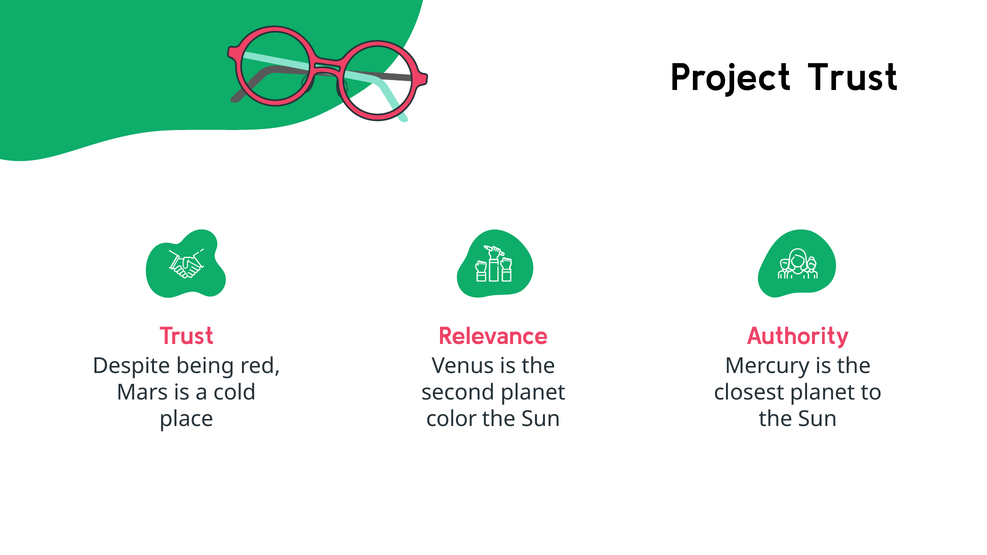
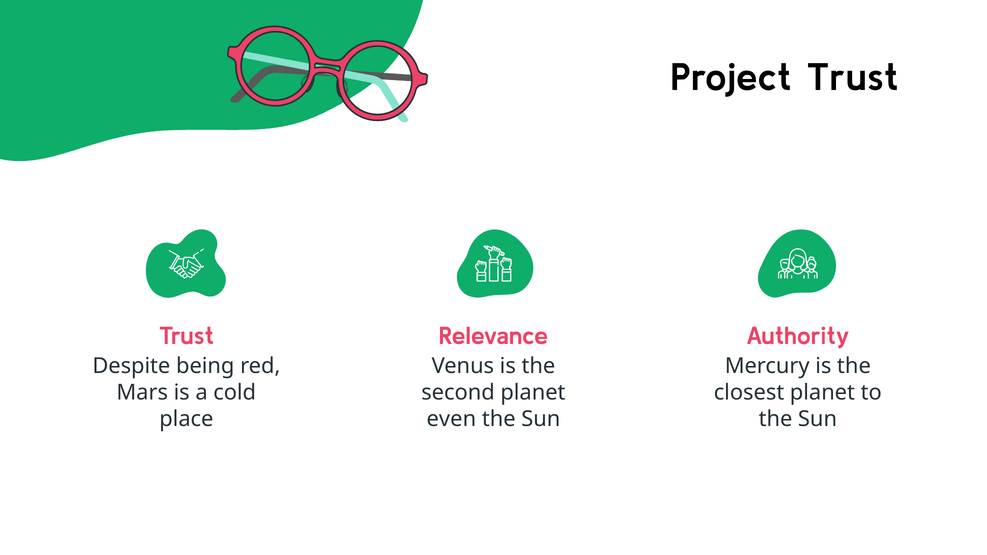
color: color -> even
